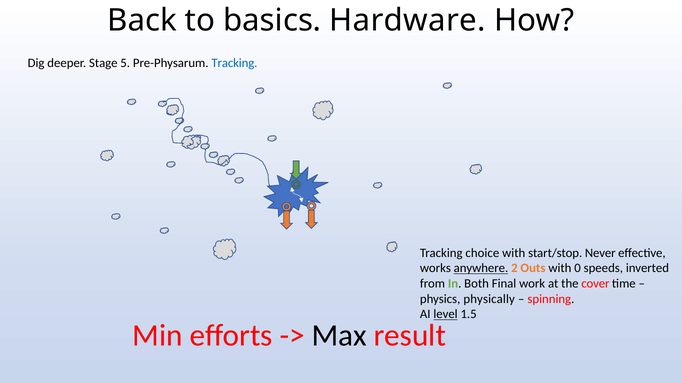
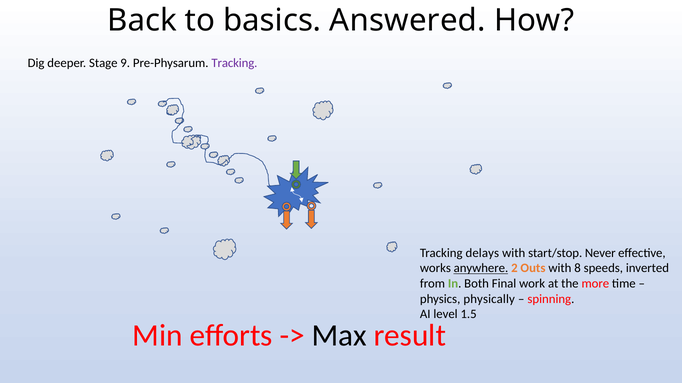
Hardware: Hardware -> Answered
5: 5 -> 9
Tracking at (234, 63) colour: blue -> purple
choice: choice -> delays
0: 0 -> 8
cover: cover -> more
level underline: present -> none
